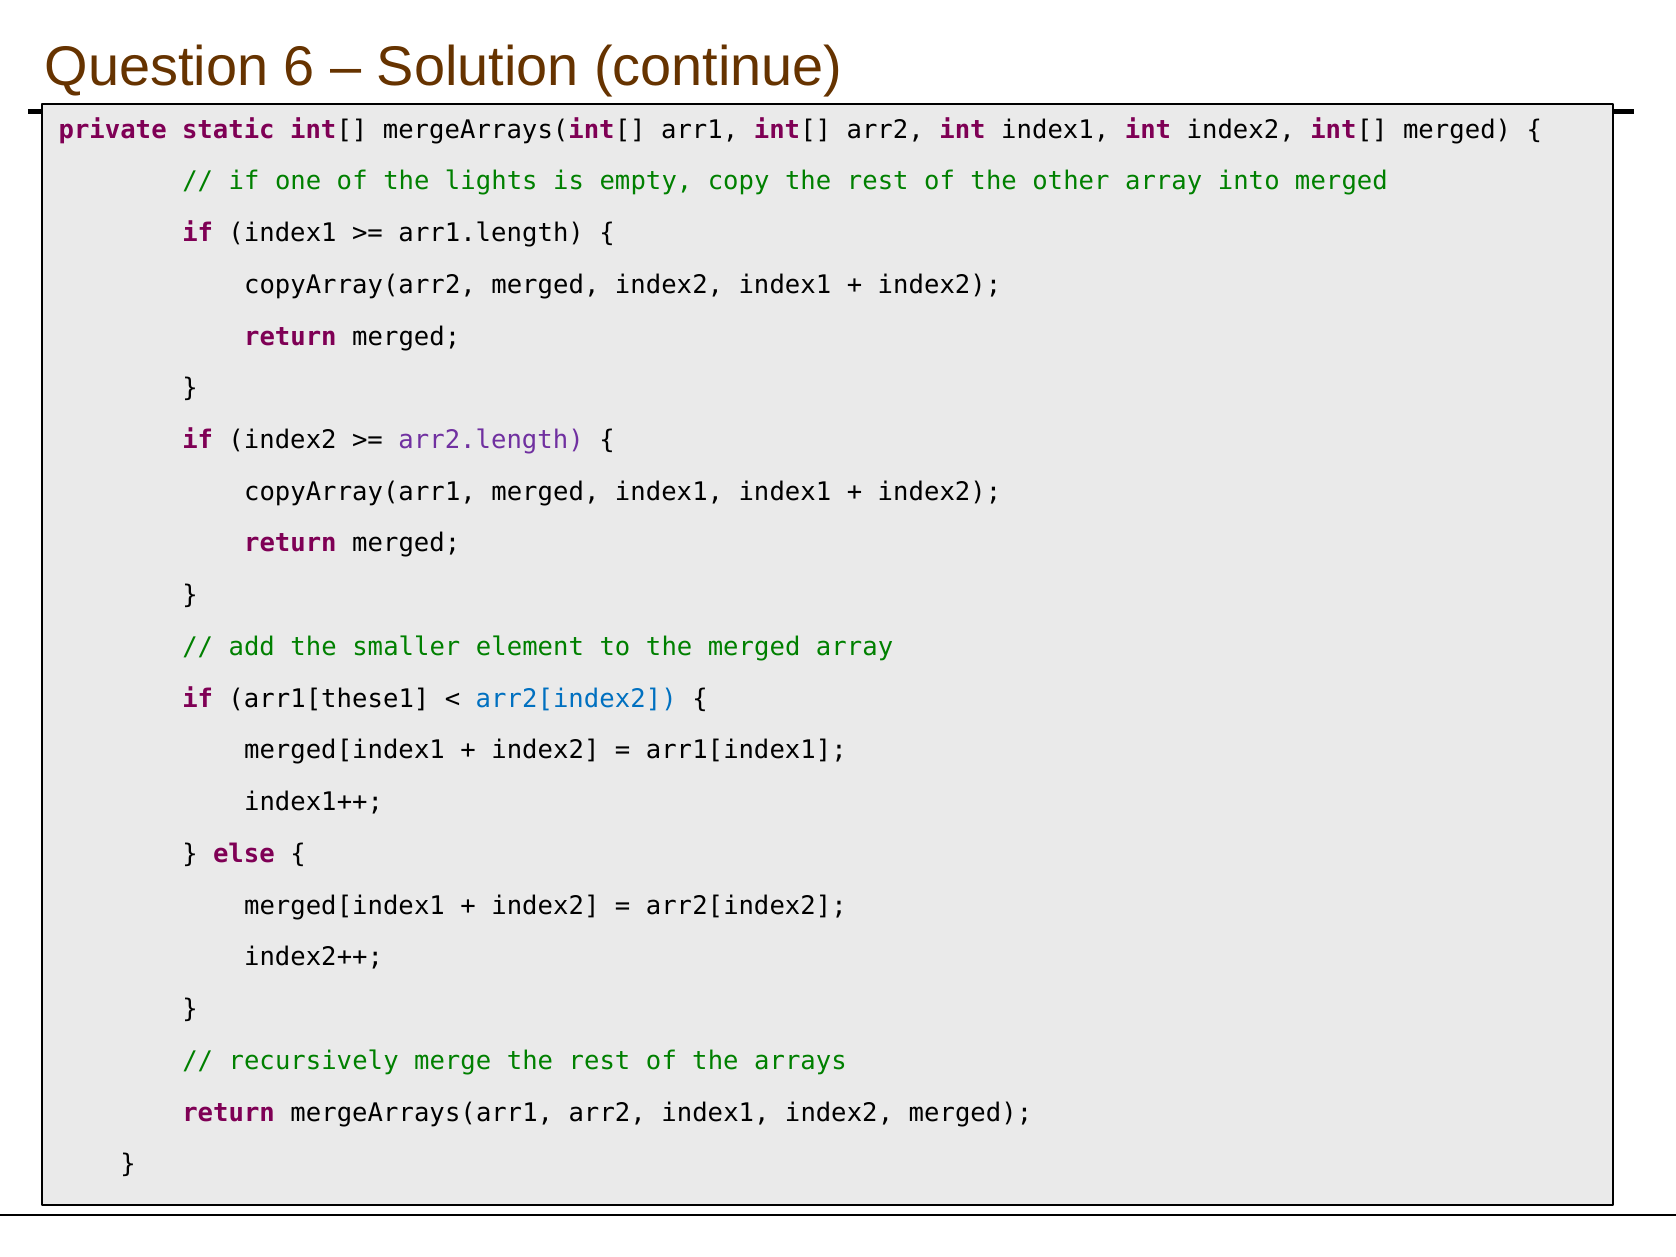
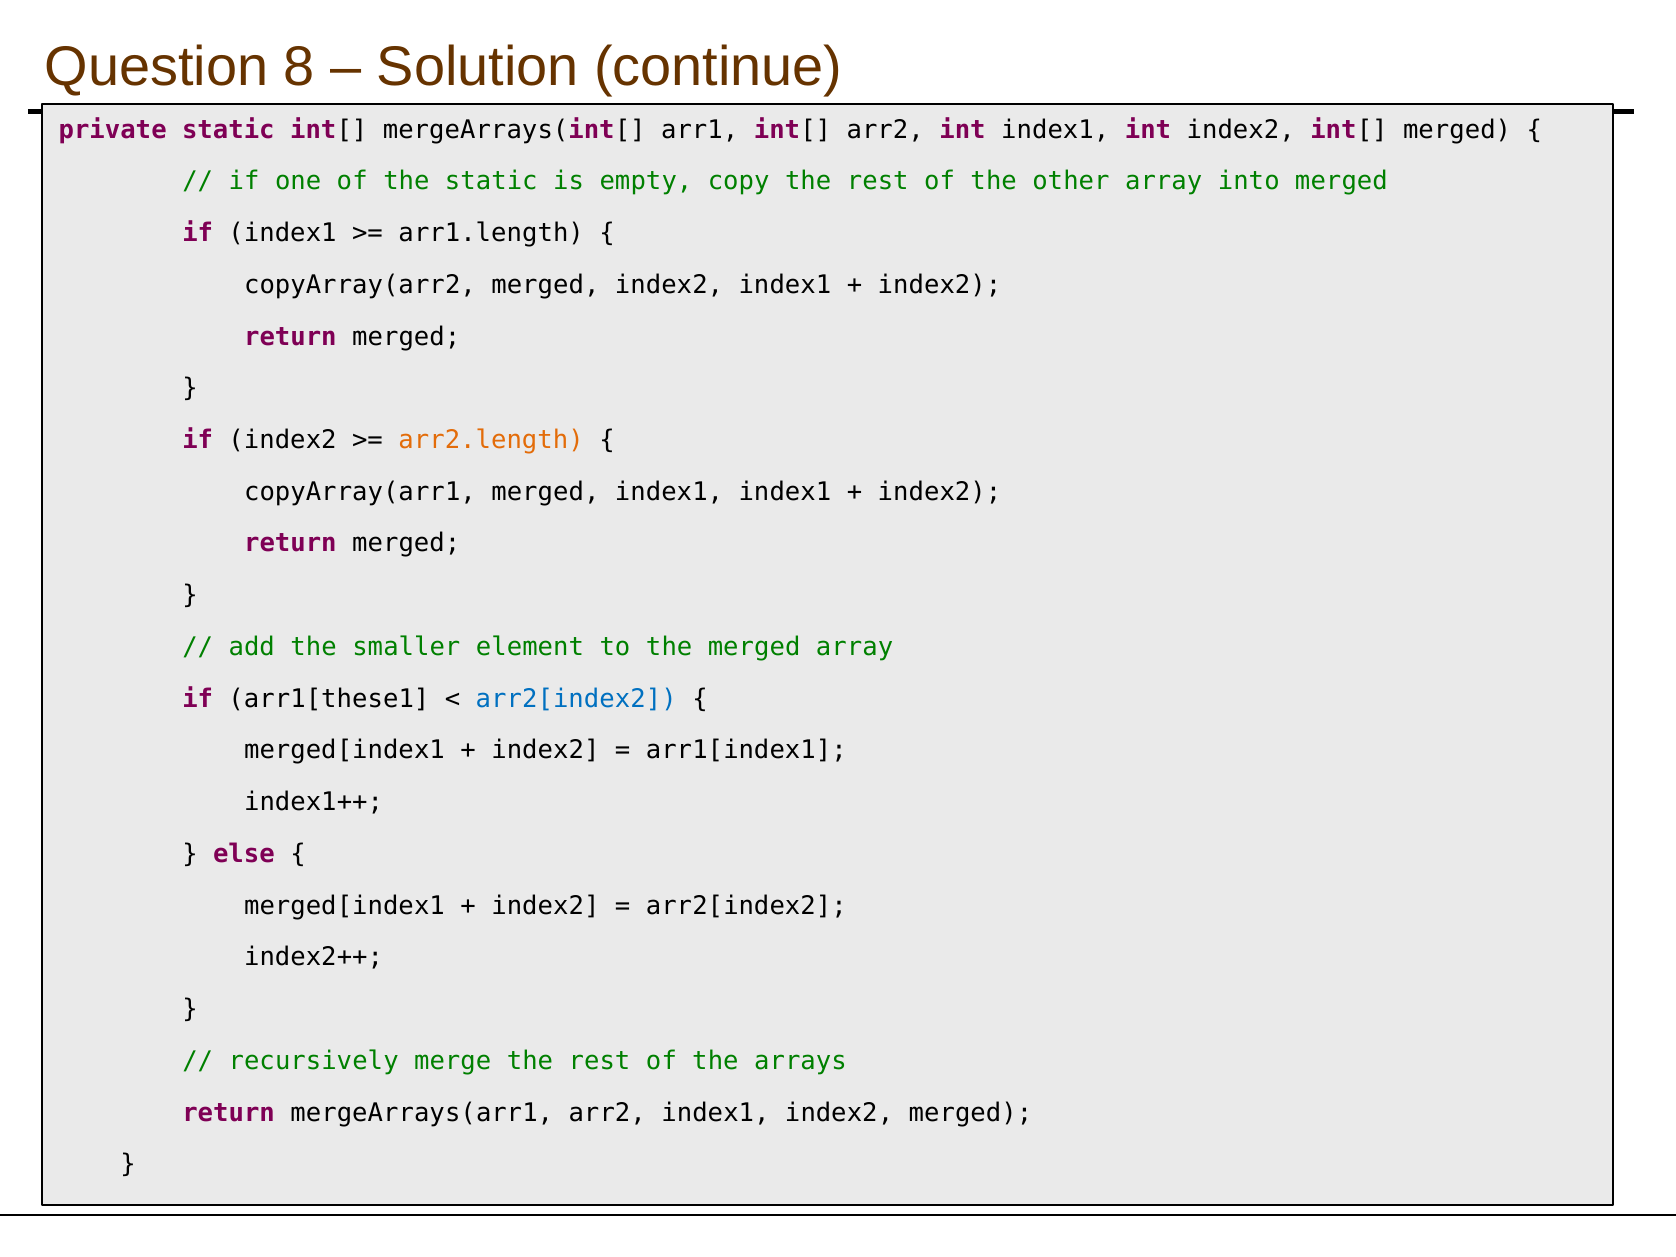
6: 6 -> 8
the lights: lights -> static
arr2.length colour: purple -> orange
